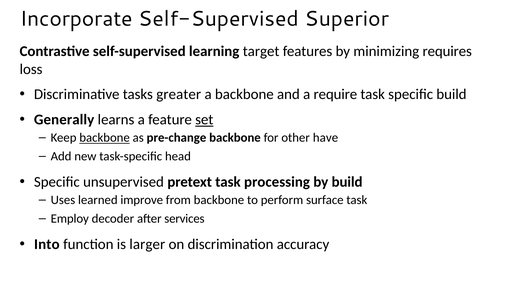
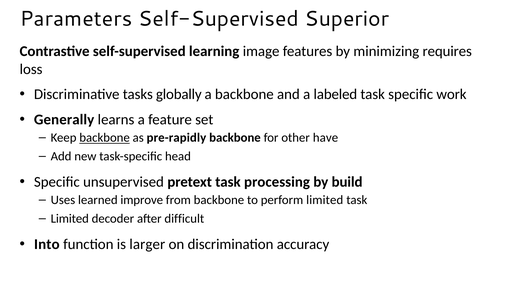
Incorporate: Incorporate -> Parameters
target: target -> image
greater: greater -> globally
require: require -> labeled
specific build: build -> work
set underline: present -> none
pre-change: pre-change -> pre-rapidly
perform surface: surface -> limited
Employ at (70, 218): Employ -> Limited
services: services -> difficult
